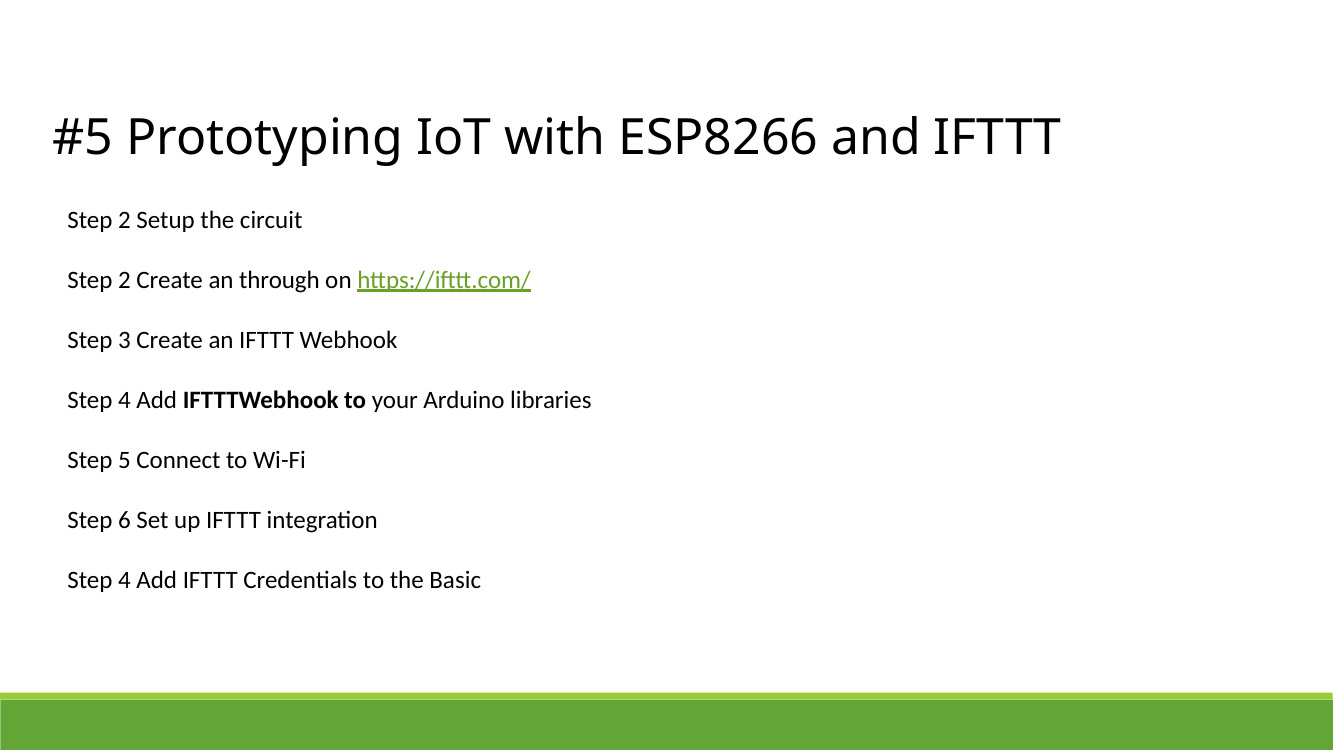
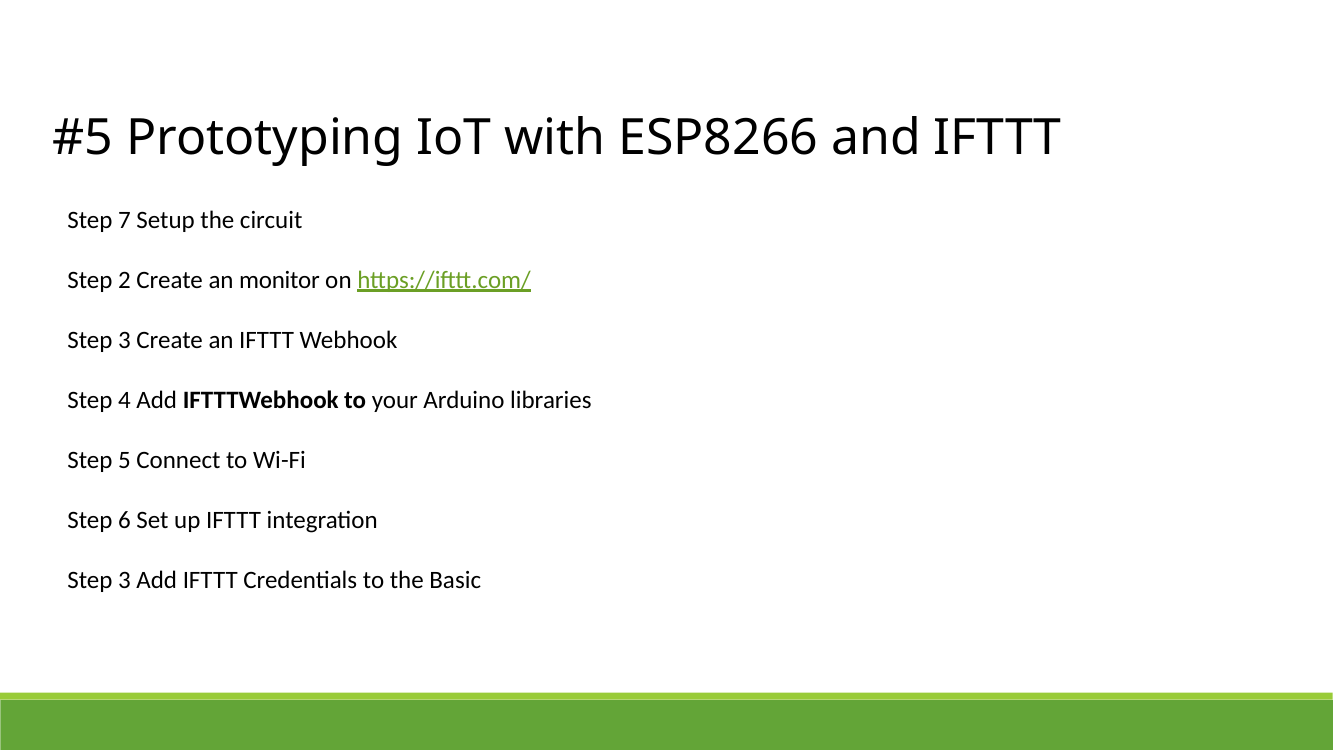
2 at (124, 220): 2 -> 7
through: through -> monitor
4 at (124, 580): 4 -> 3
